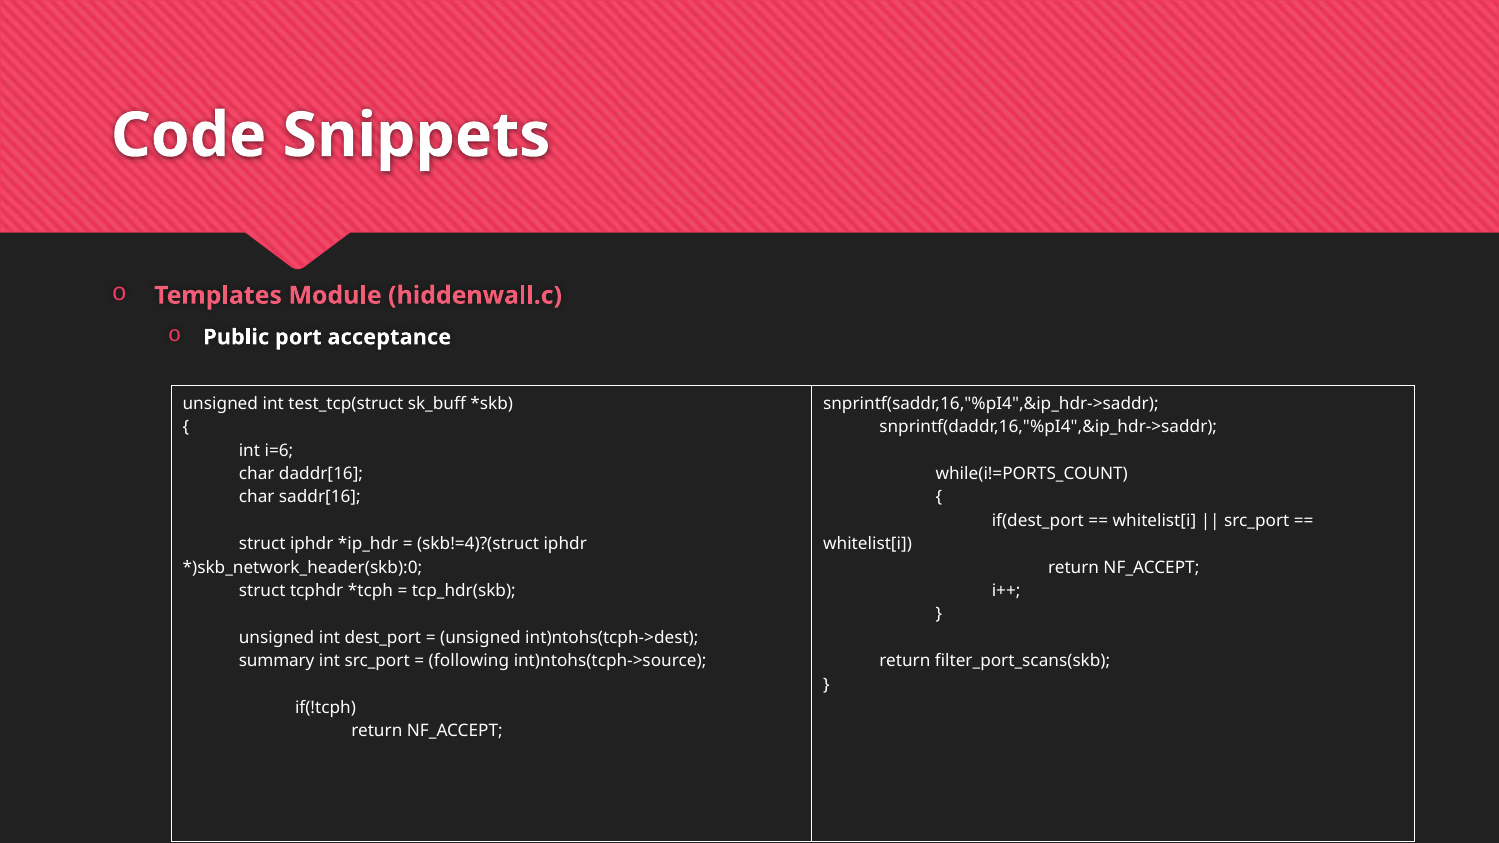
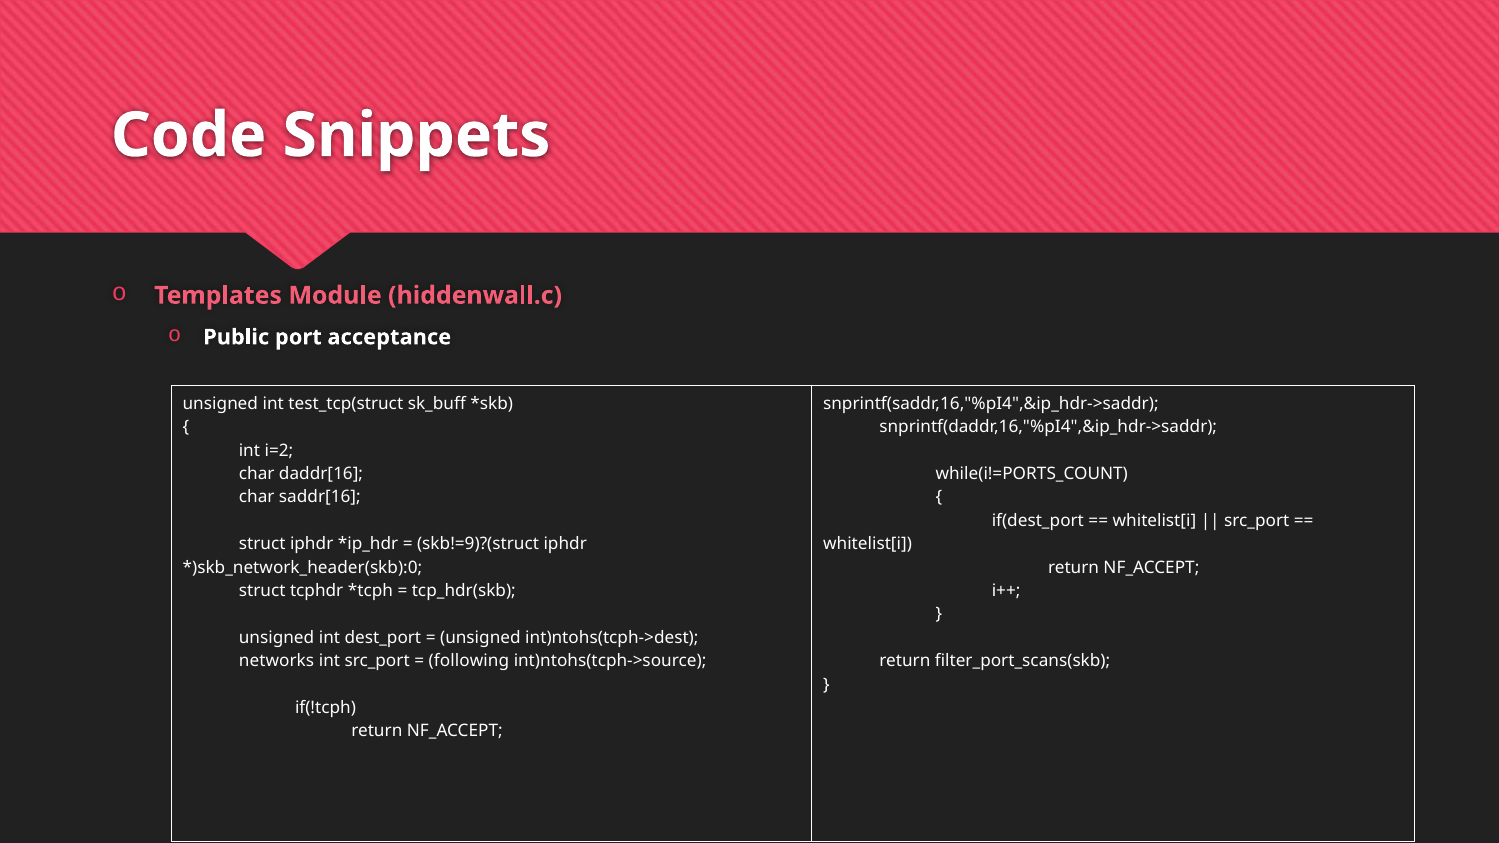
i=6: i=6 -> i=2
skb!=4)?(struct: skb!=4)?(struct -> skb!=9)?(struct
summary: summary -> networks
